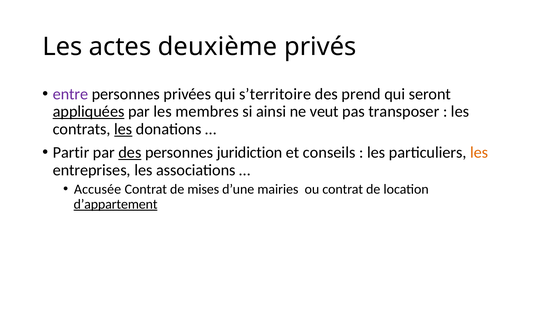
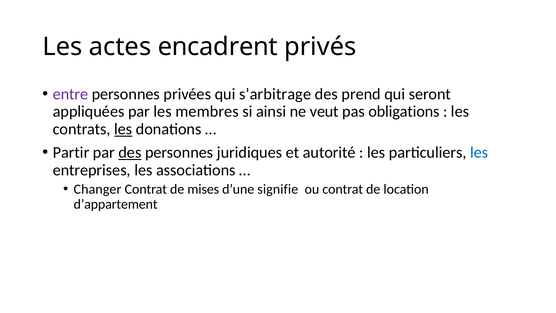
deuxième: deuxième -> encadrent
s’territoire: s’territoire -> s’arbitrage
appliquées underline: present -> none
transposer: transposer -> obligations
juridiction: juridiction -> juridiques
conseils: conseils -> autorité
les at (479, 152) colour: orange -> blue
Accusée: Accusée -> Changer
mairies: mairies -> signifie
d’appartement underline: present -> none
